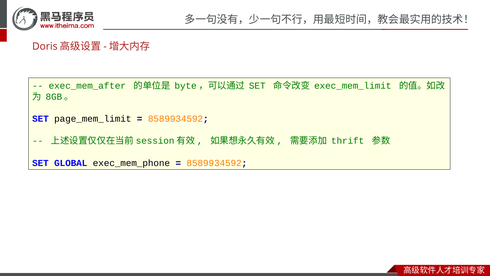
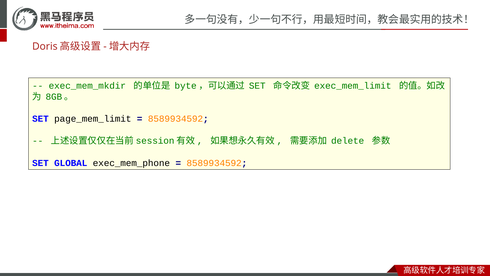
exec_mem_after: exec_mem_after -> exec_mem_mkdir
thrift: thrift -> delete
